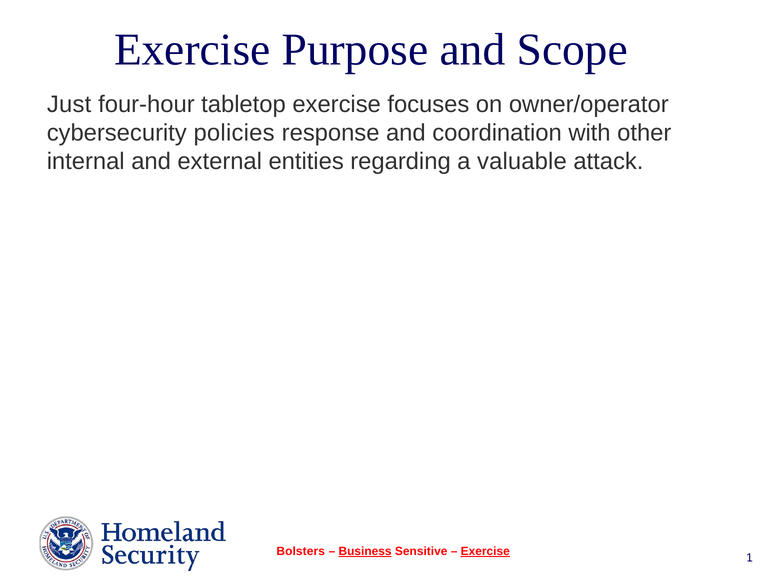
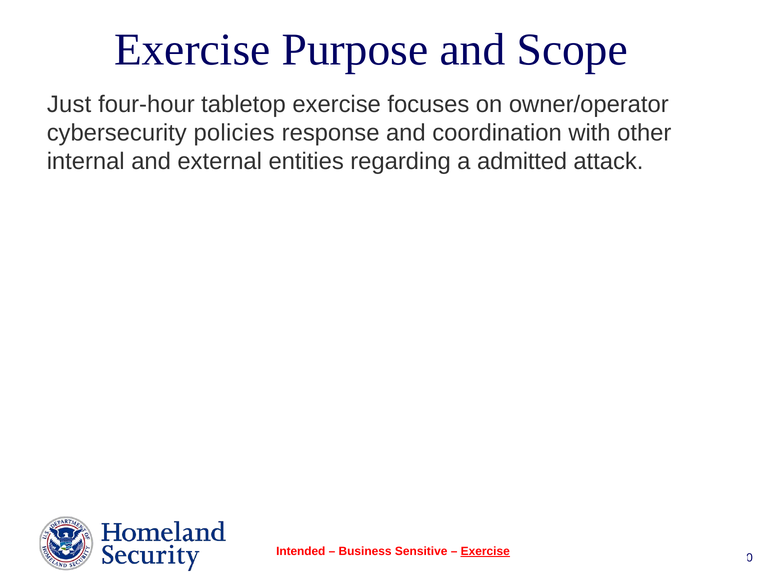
valuable: valuable -> admitted
Bolsters: Bolsters -> Intended
Business underline: present -> none
1: 1 -> 0
